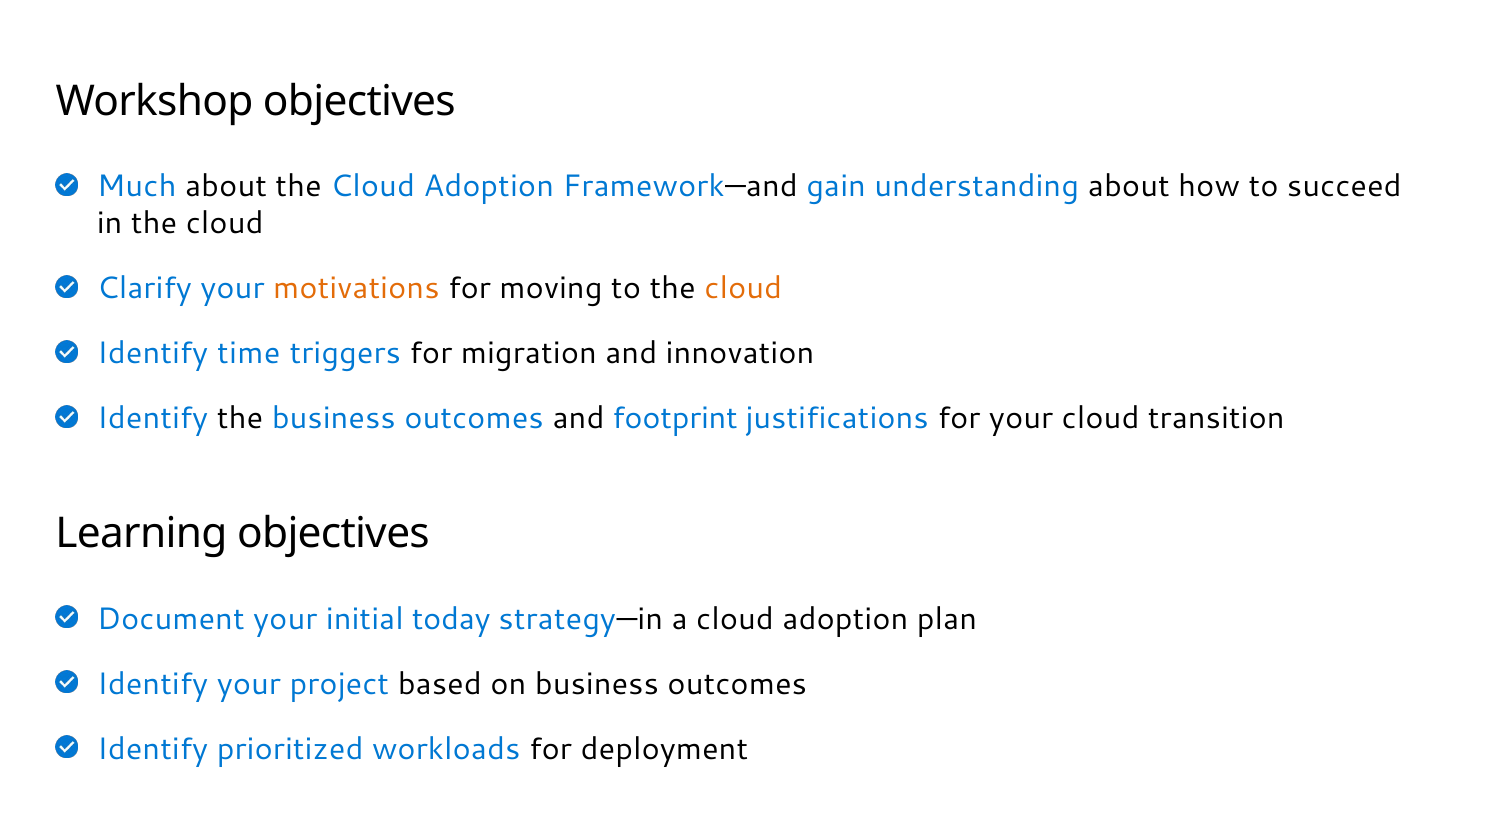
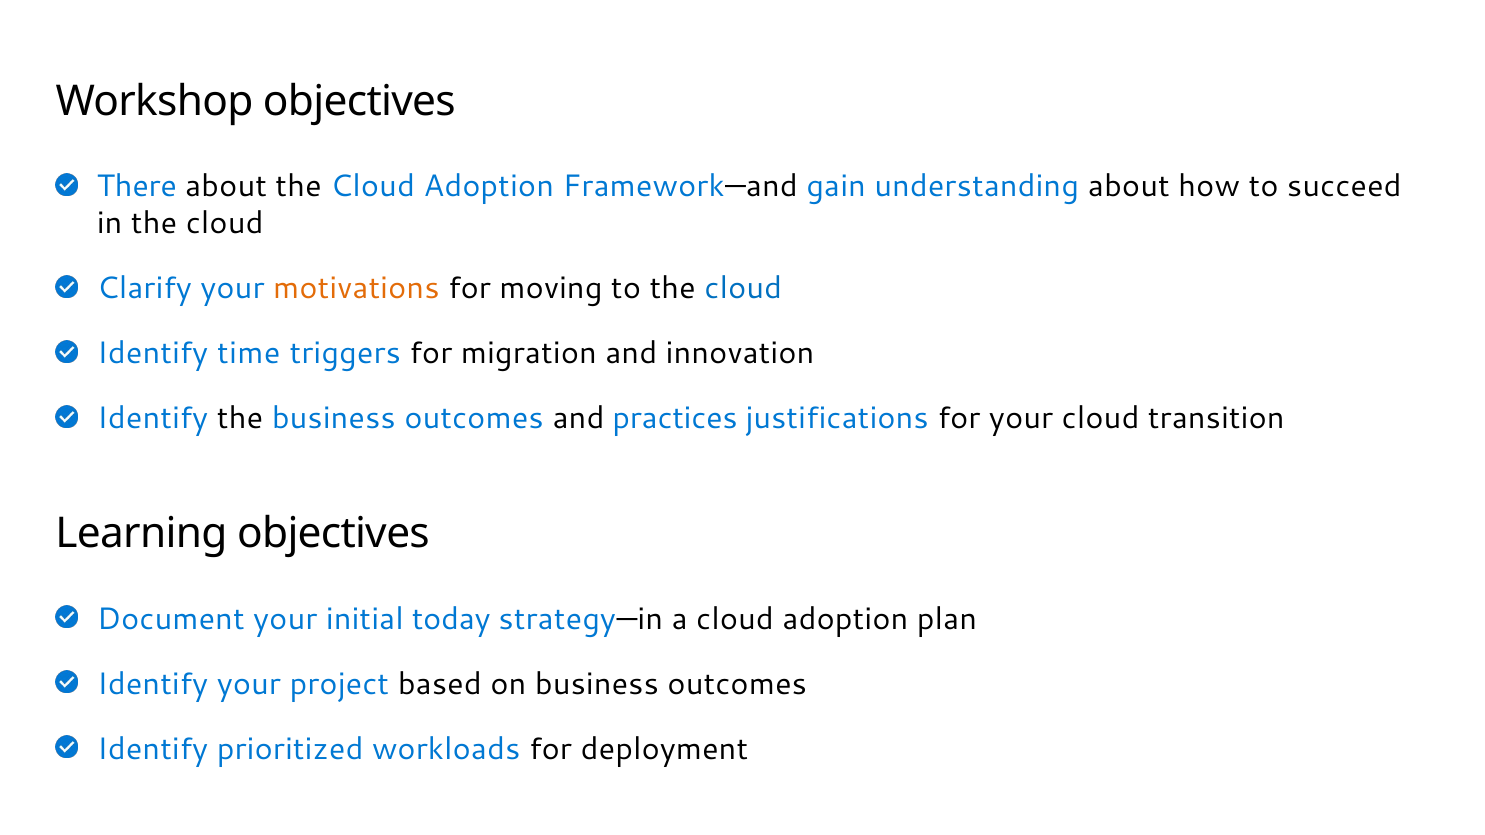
Much: Much -> There
cloud at (743, 289) colour: orange -> blue
footprint: footprint -> practices
